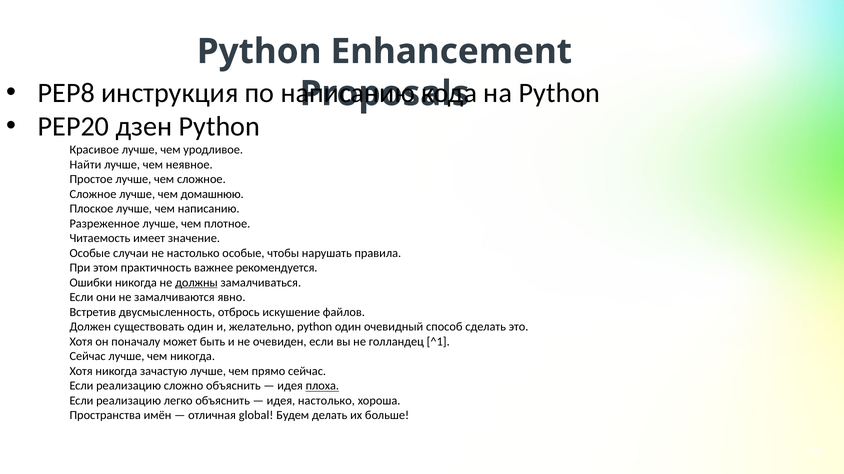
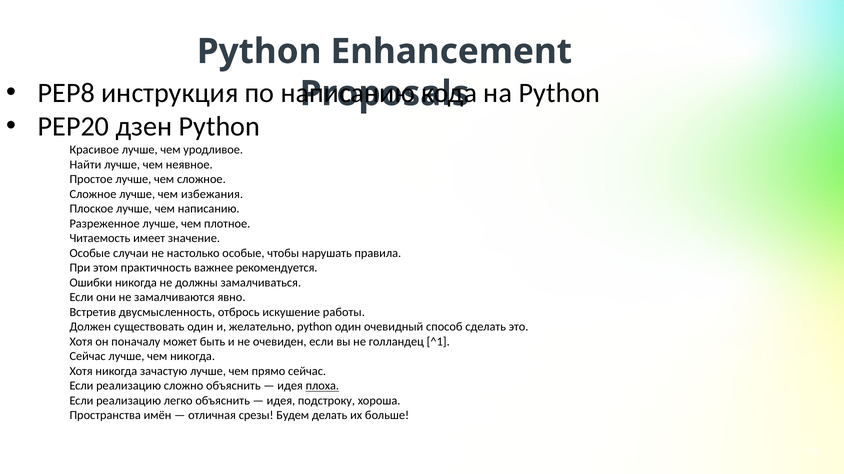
домашнюю: домашнюю -> избежания
должны underline: present -> none
файлов: файлов -> работы
идея настолько: настолько -> подстроку
global: global -> срезы
